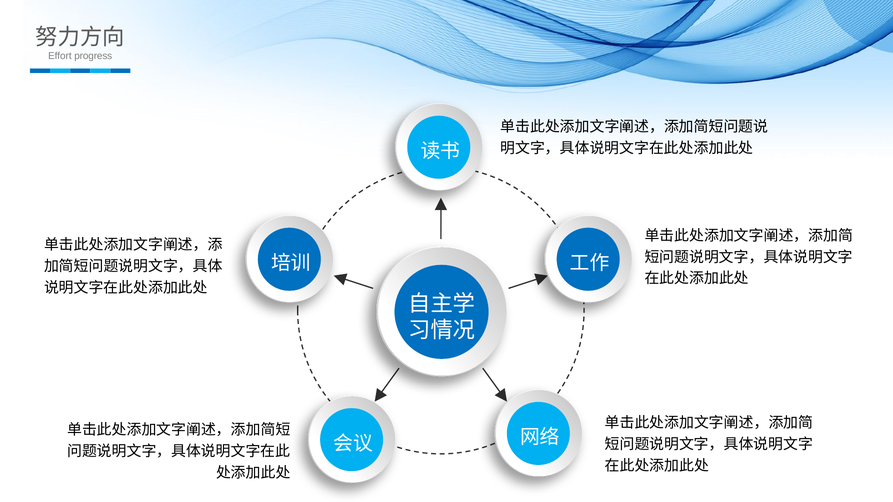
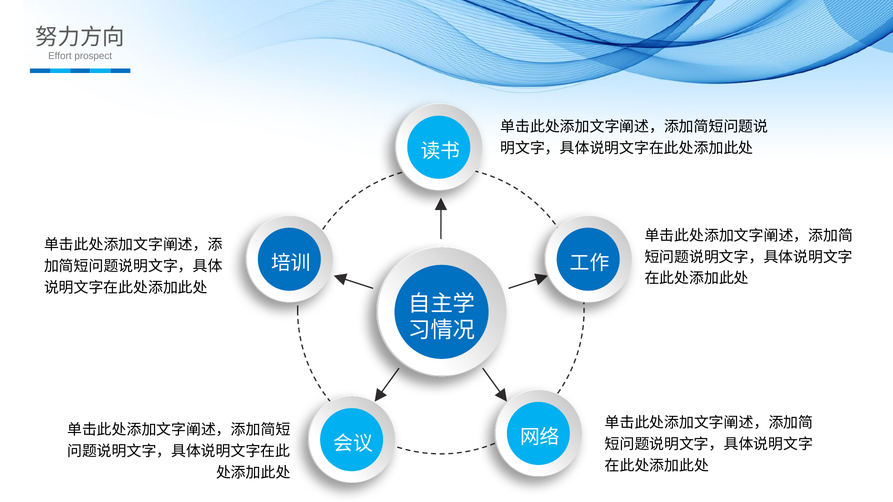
progress: progress -> prospect
